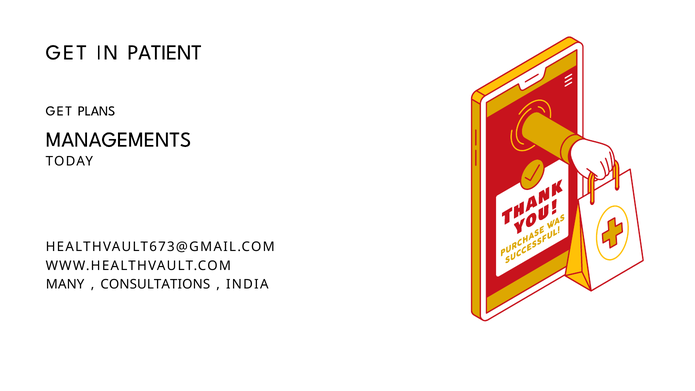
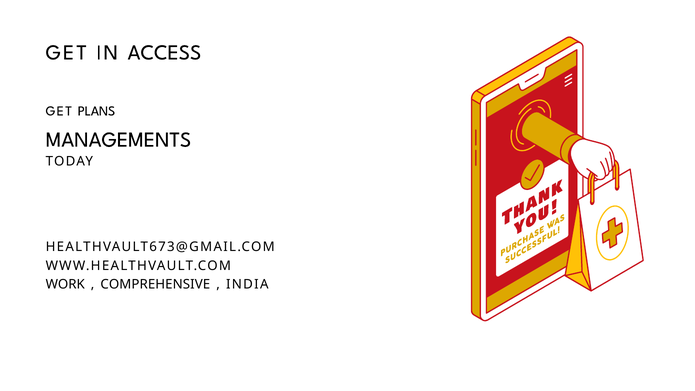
PATIENT: PATIENT -> ACCESS
MANY: MANY -> WORK
CONSULTATIONS: CONSULTATIONS -> COMPREHENSIVE
